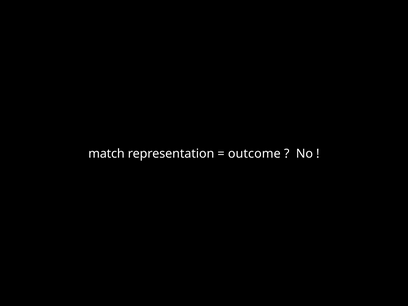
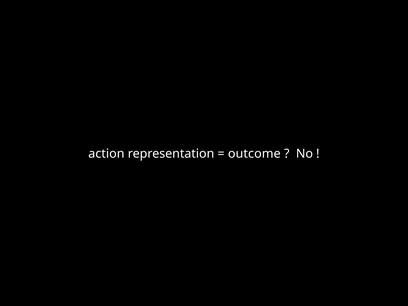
match: match -> action
